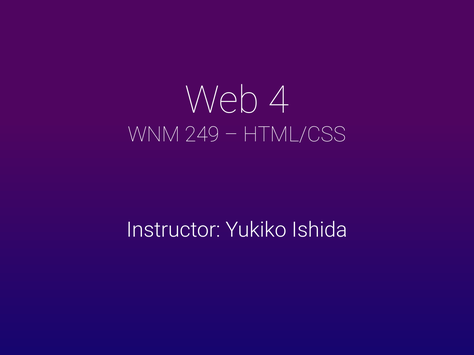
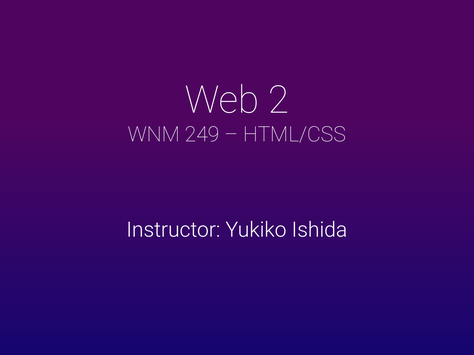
4: 4 -> 2
